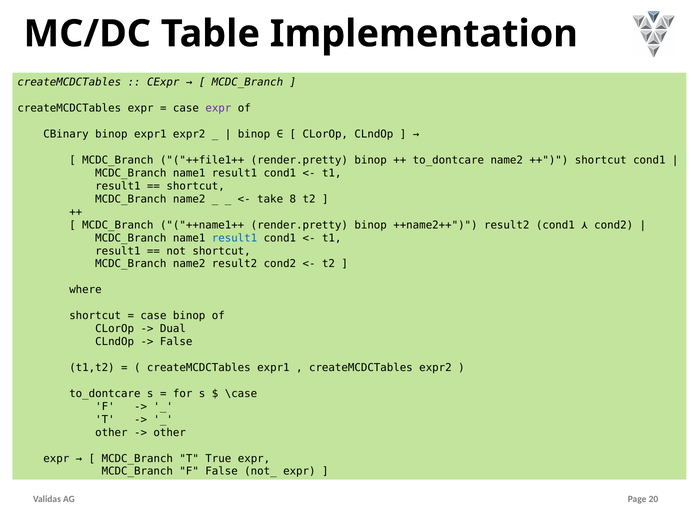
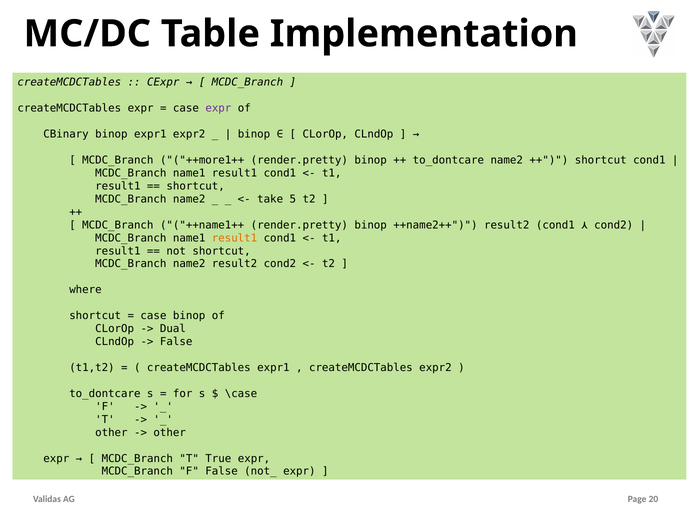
++file1++: ++file1++ -> ++more1++
8: 8 -> 5
result1 at (235, 238) colour: blue -> orange
